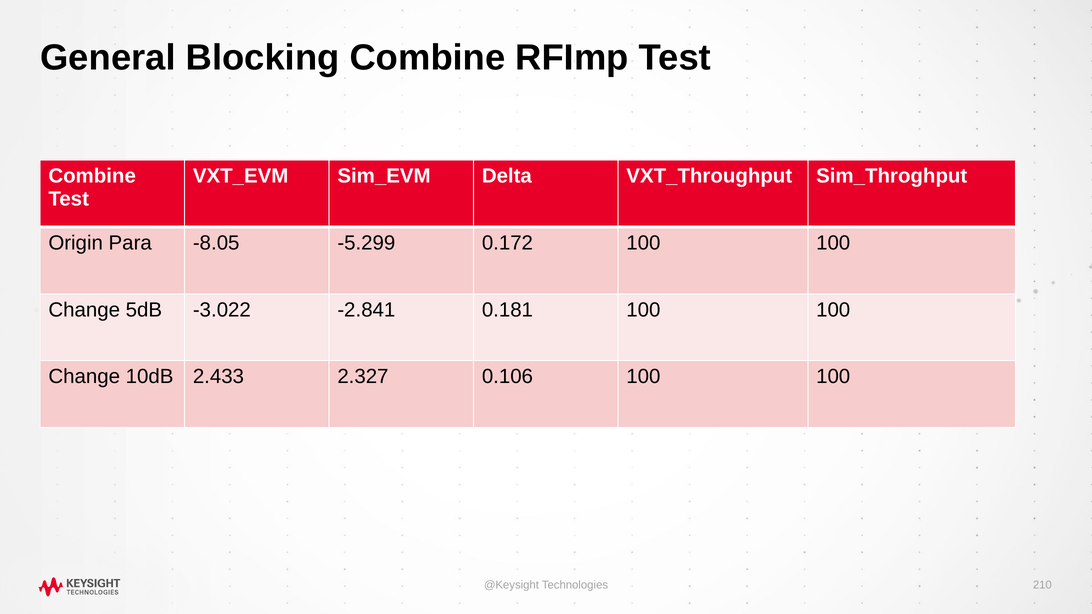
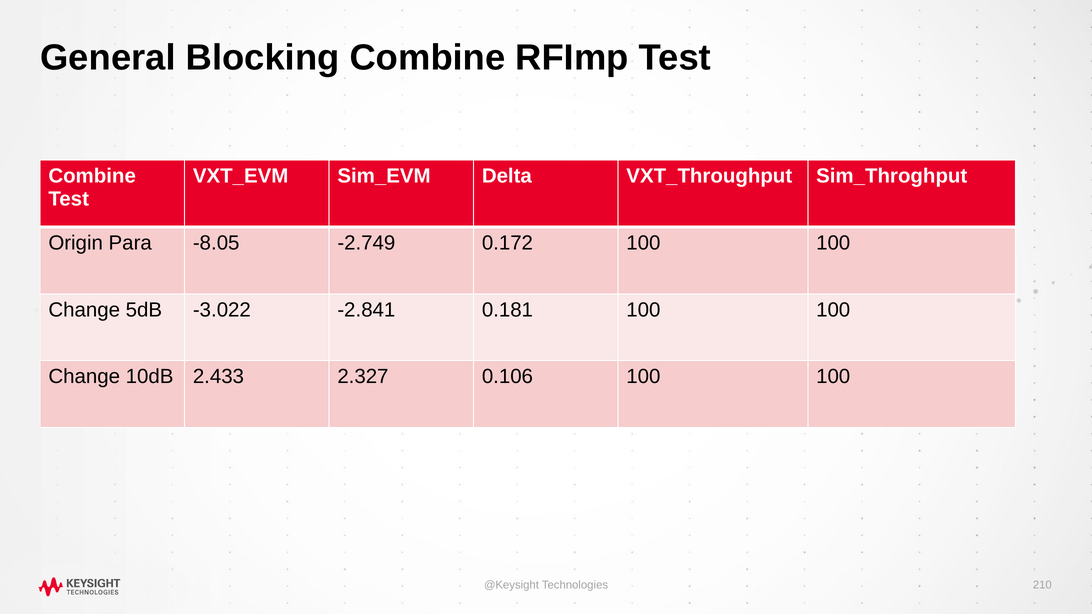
-5.299: -5.299 -> -2.749
